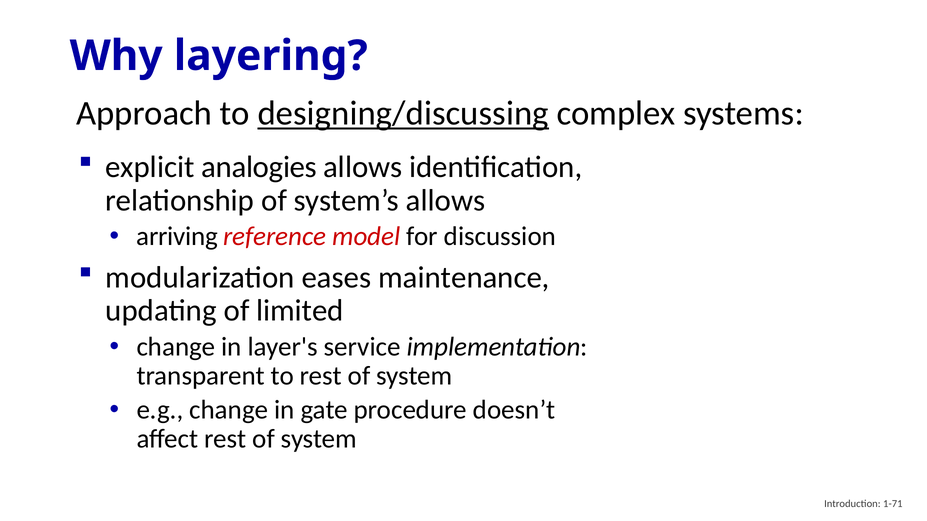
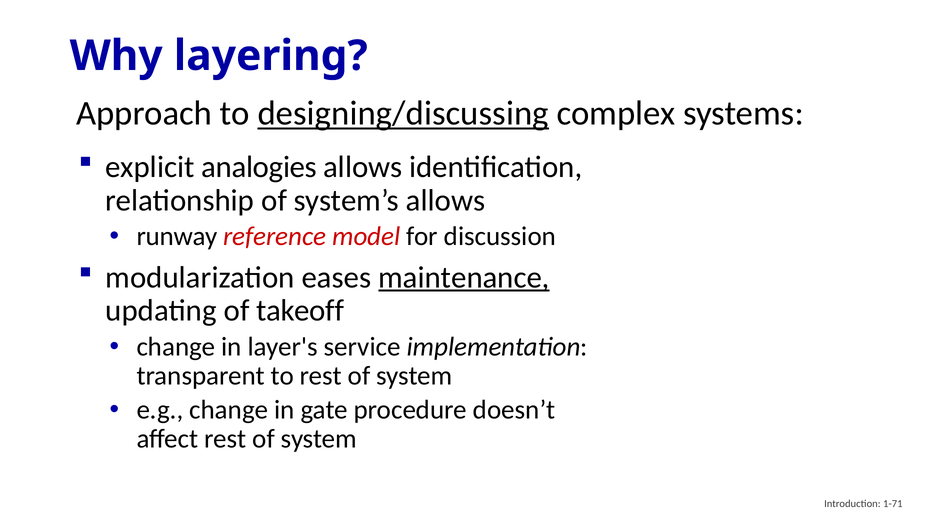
arriving: arriving -> runway
maintenance underline: none -> present
limited: limited -> takeoff
